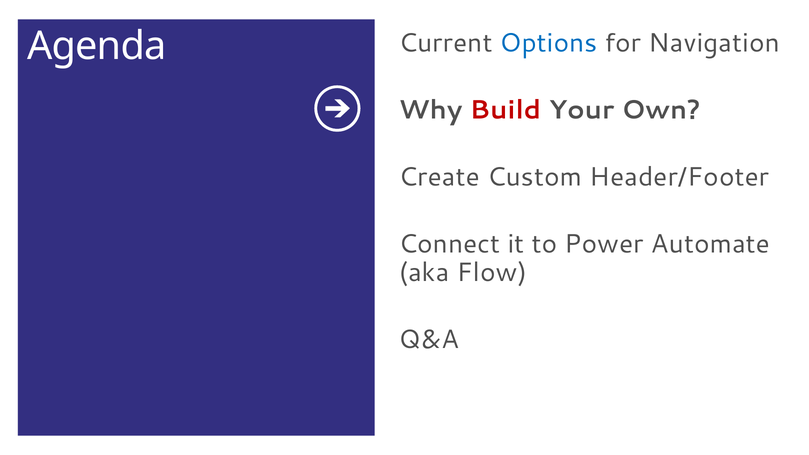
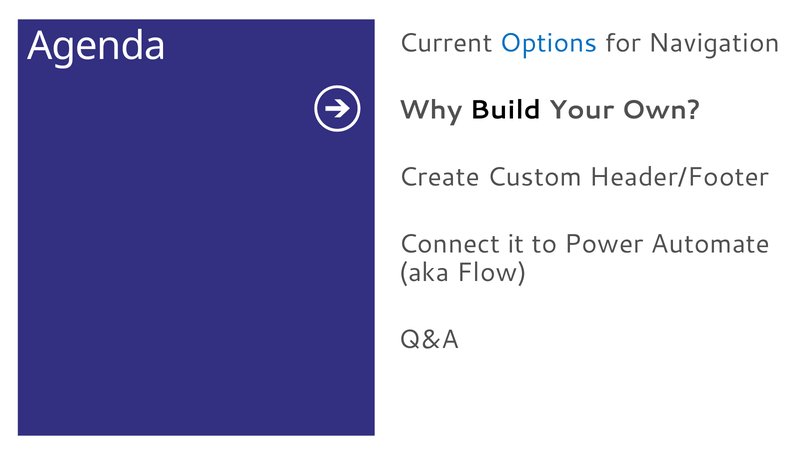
Build colour: red -> black
